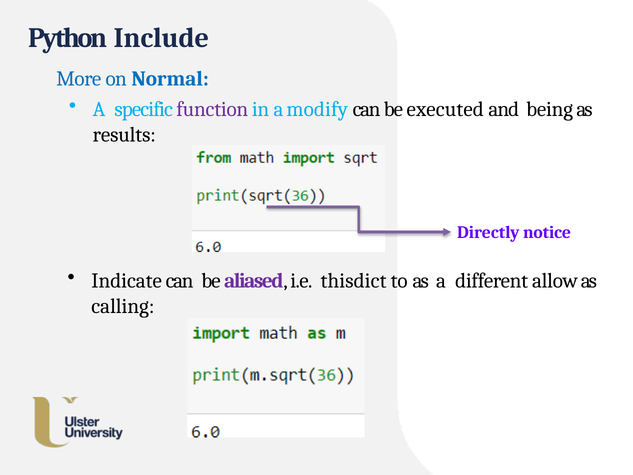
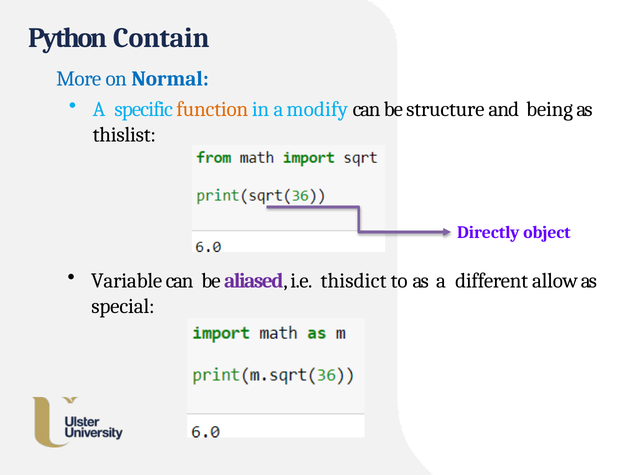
Include: Include -> Contain
function colour: purple -> orange
executed: executed -> structure
results: results -> thislist
notice: notice -> object
Indicate: Indicate -> Variable
calling: calling -> special
